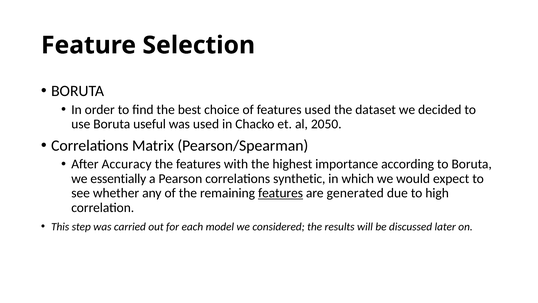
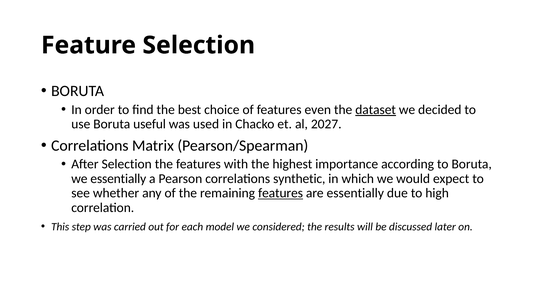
features used: used -> even
dataset underline: none -> present
2050: 2050 -> 2027
After Accuracy: Accuracy -> Selection
are generated: generated -> essentially
